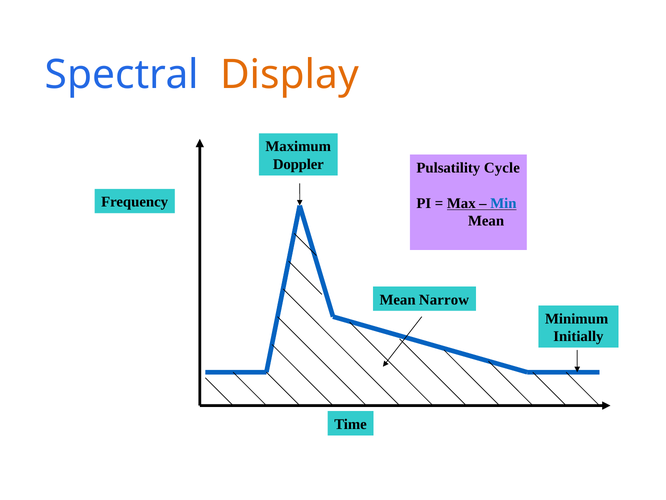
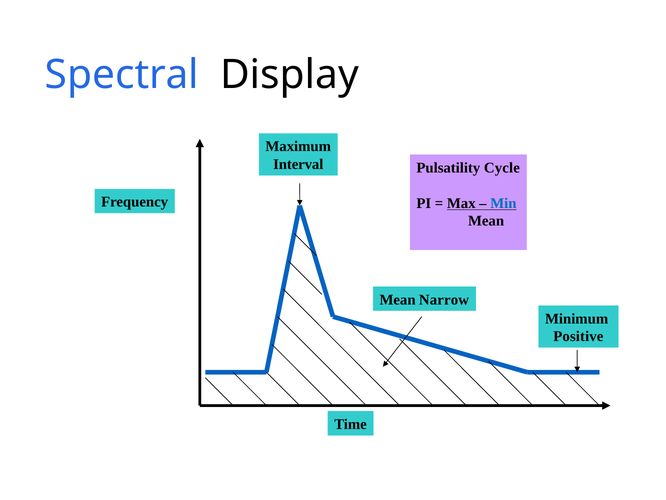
Display colour: orange -> black
Doppler: Doppler -> Interval
Initially: Initially -> Positive
